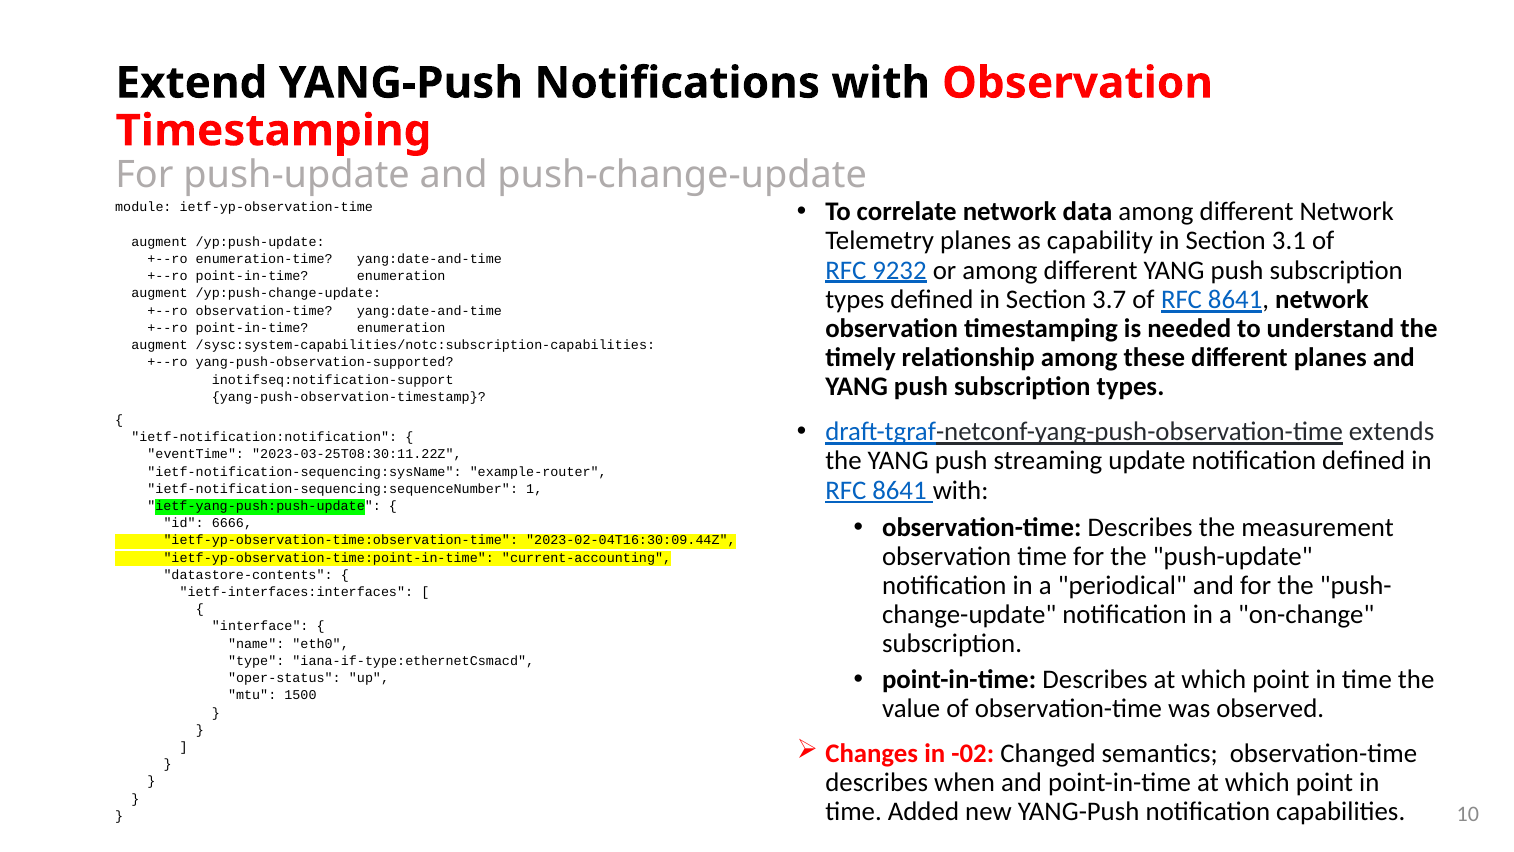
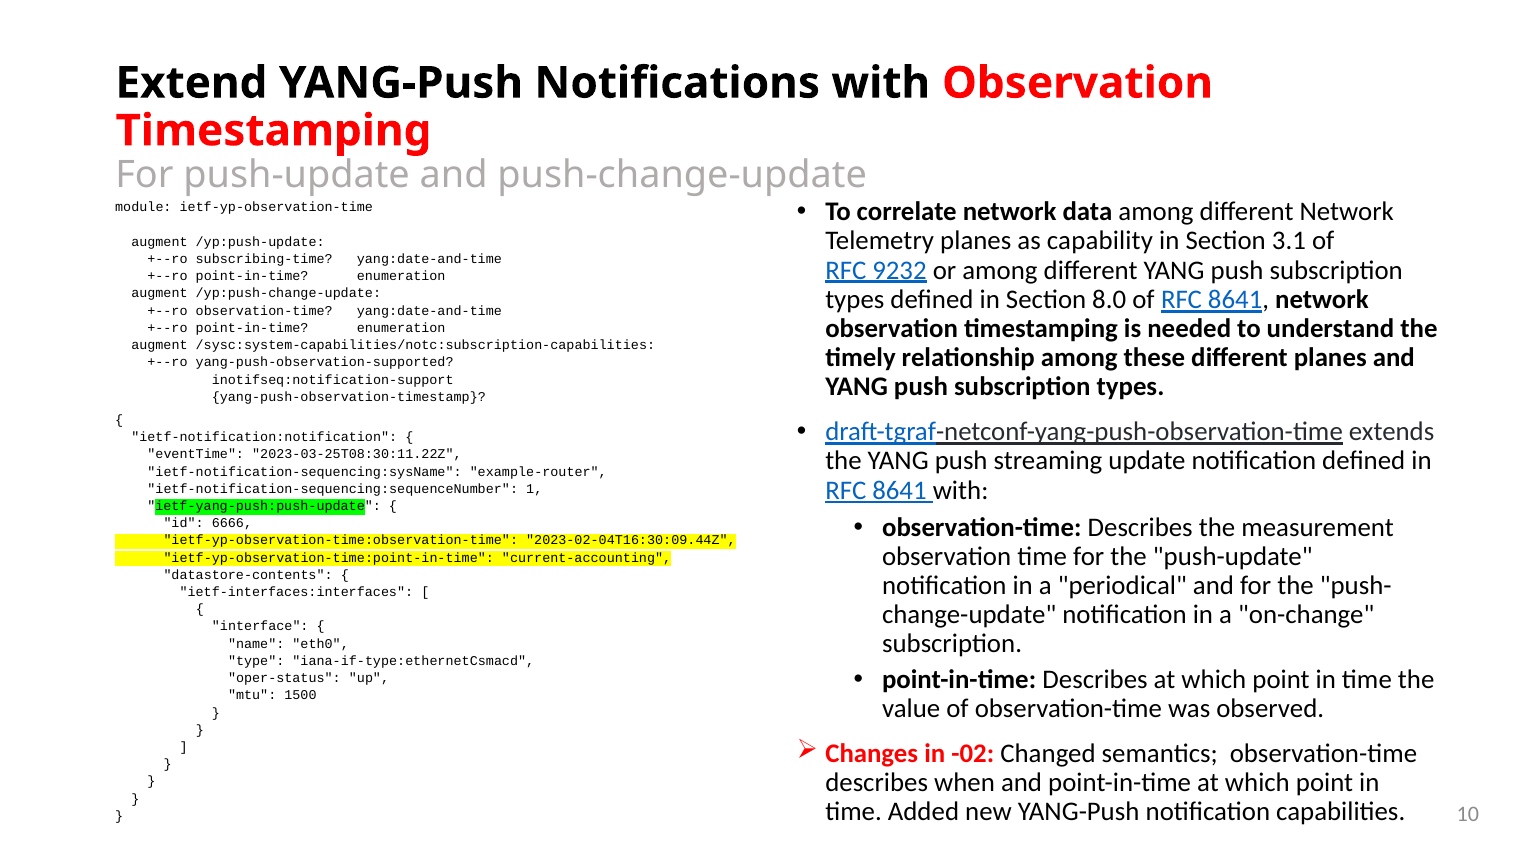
enumeration-time: enumeration-time -> subscribing-time
3.7: 3.7 -> 8.0
